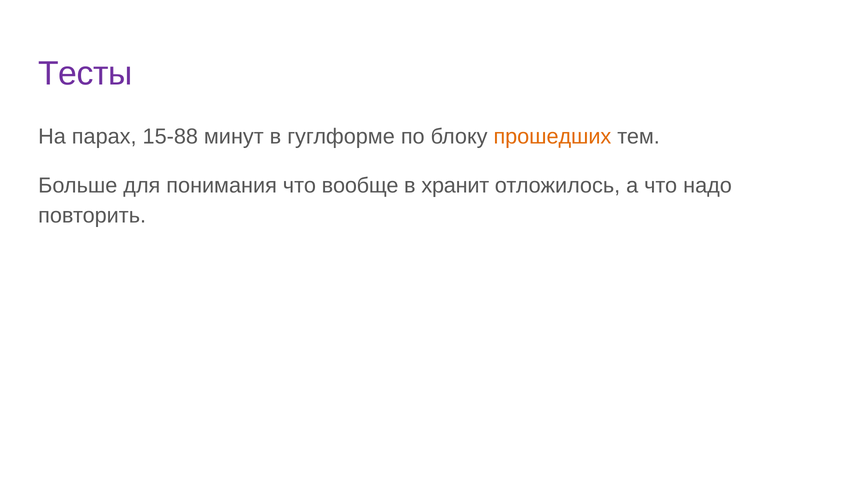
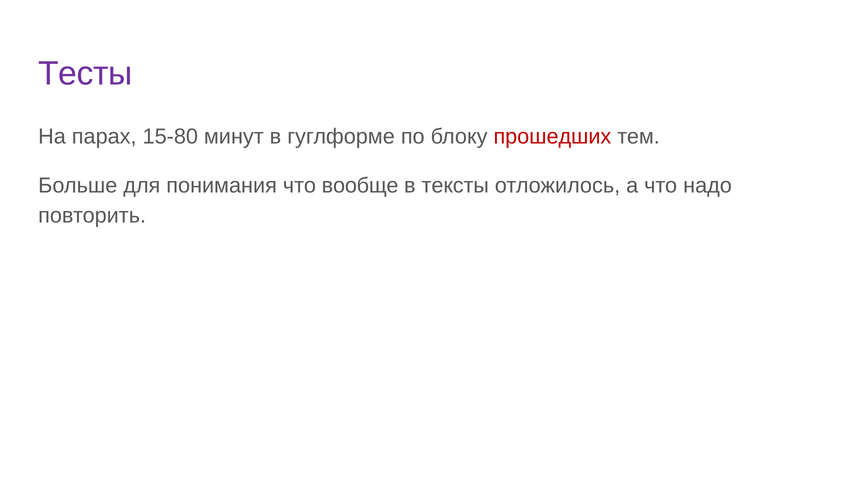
15-88: 15-88 -> 15-80
прошедших colour: orange -> red
хранит: хранит -> тексты
